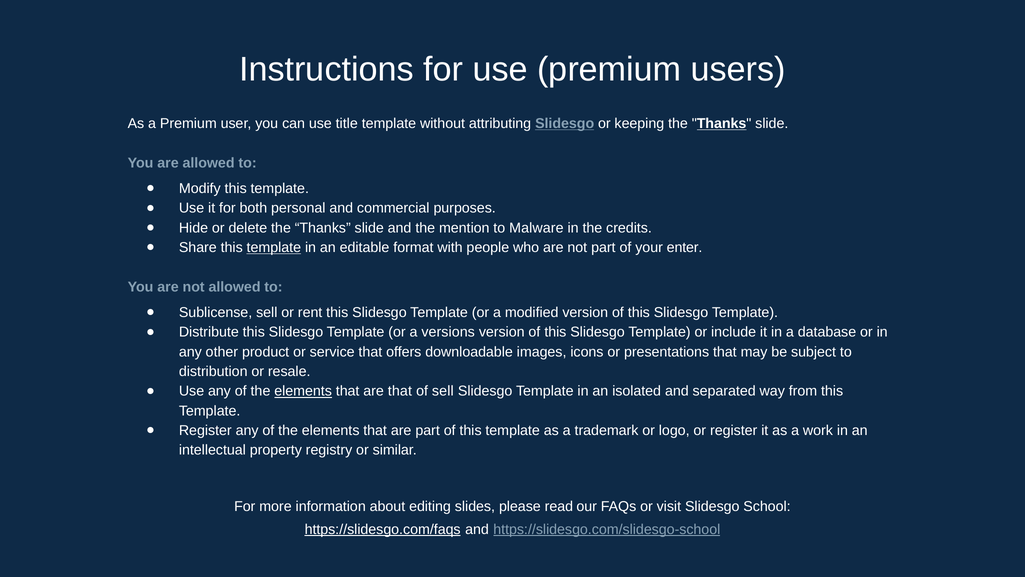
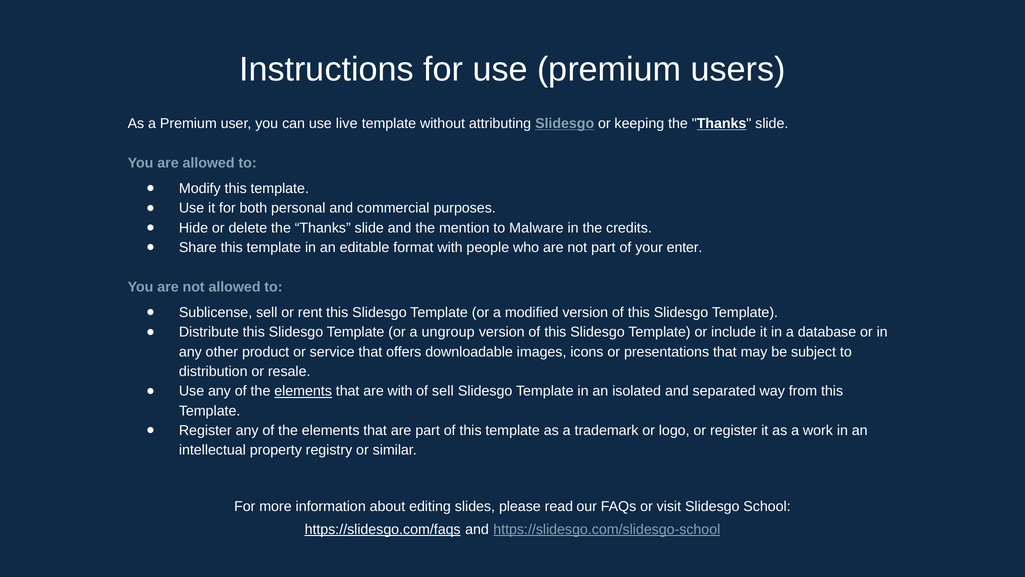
title: title -> live
template at (274, 247) underline: present -> none
versions: versions -> ungroup
are that: that -> with
